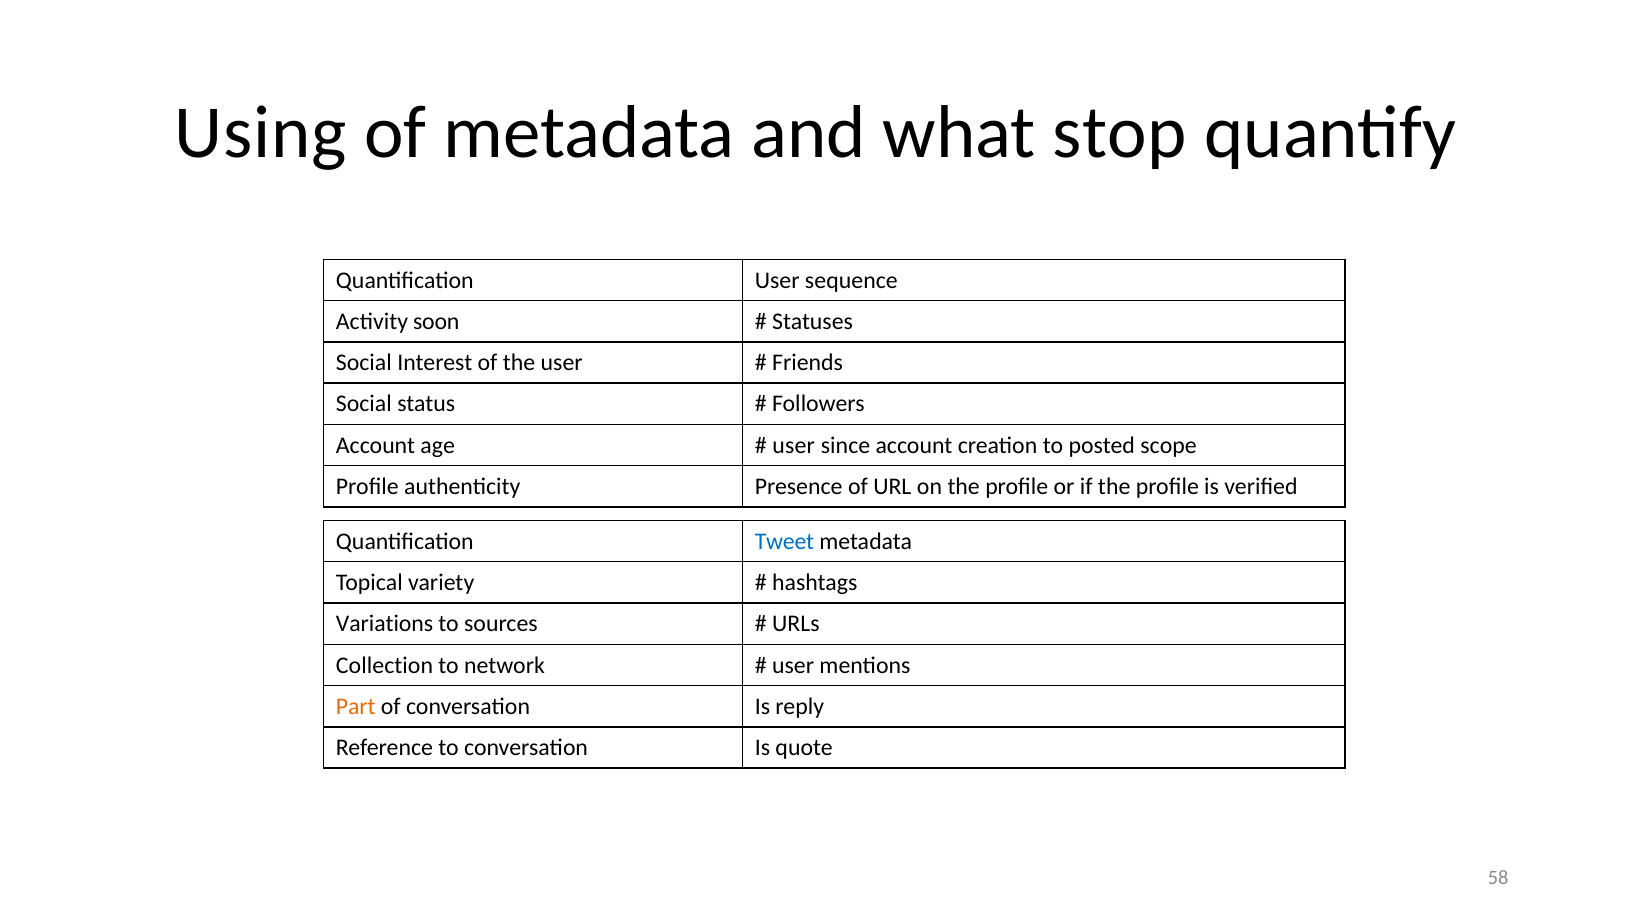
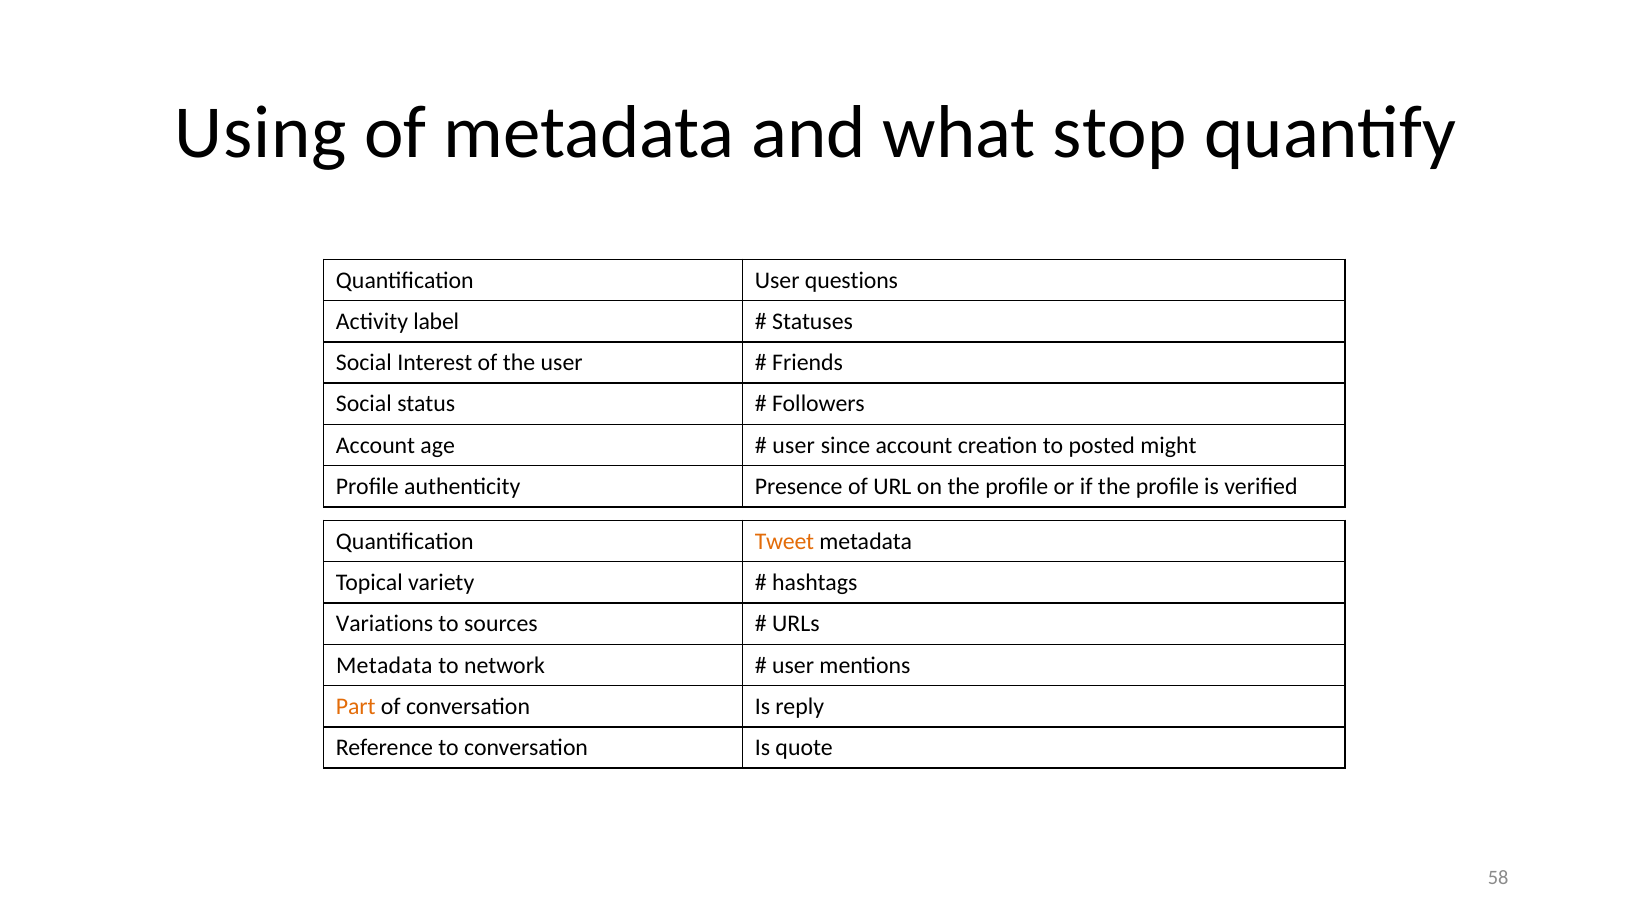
sequence: sequence -> questions
soon: soon -> label
scope: scope -> might
Tweet colour: blue -> orange
Collection at (384, 665): Collection -> Metadata
